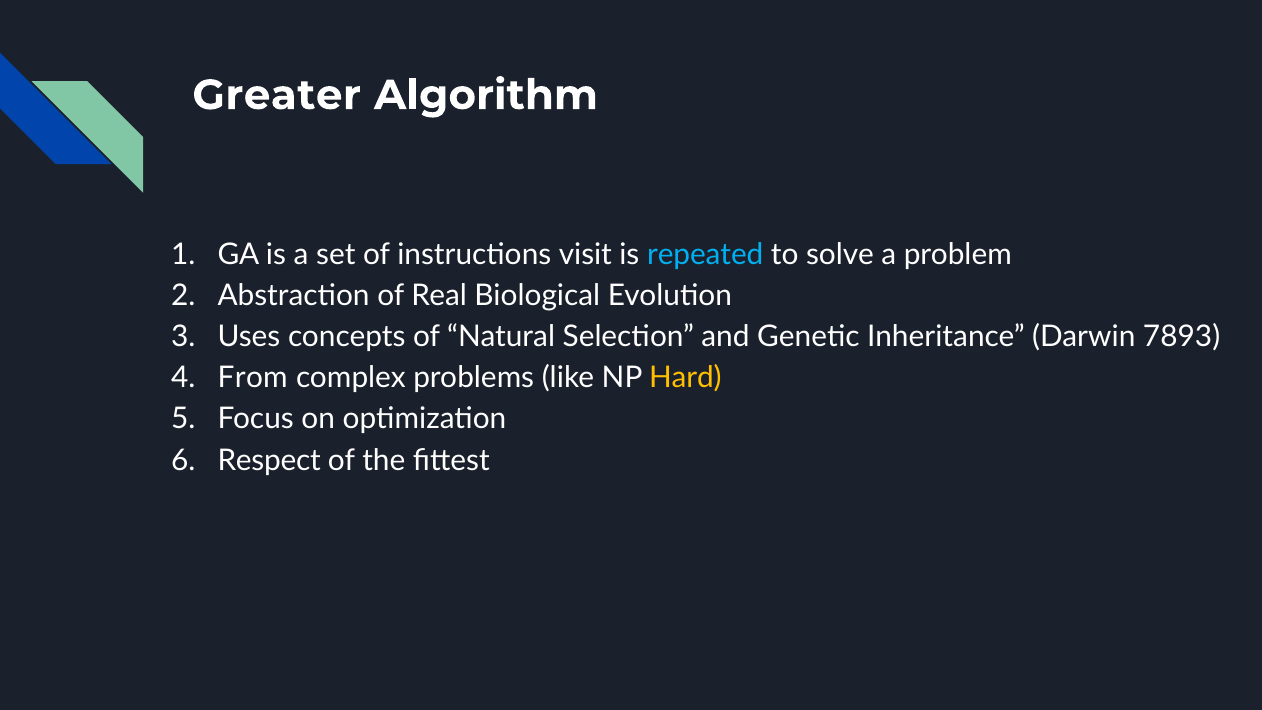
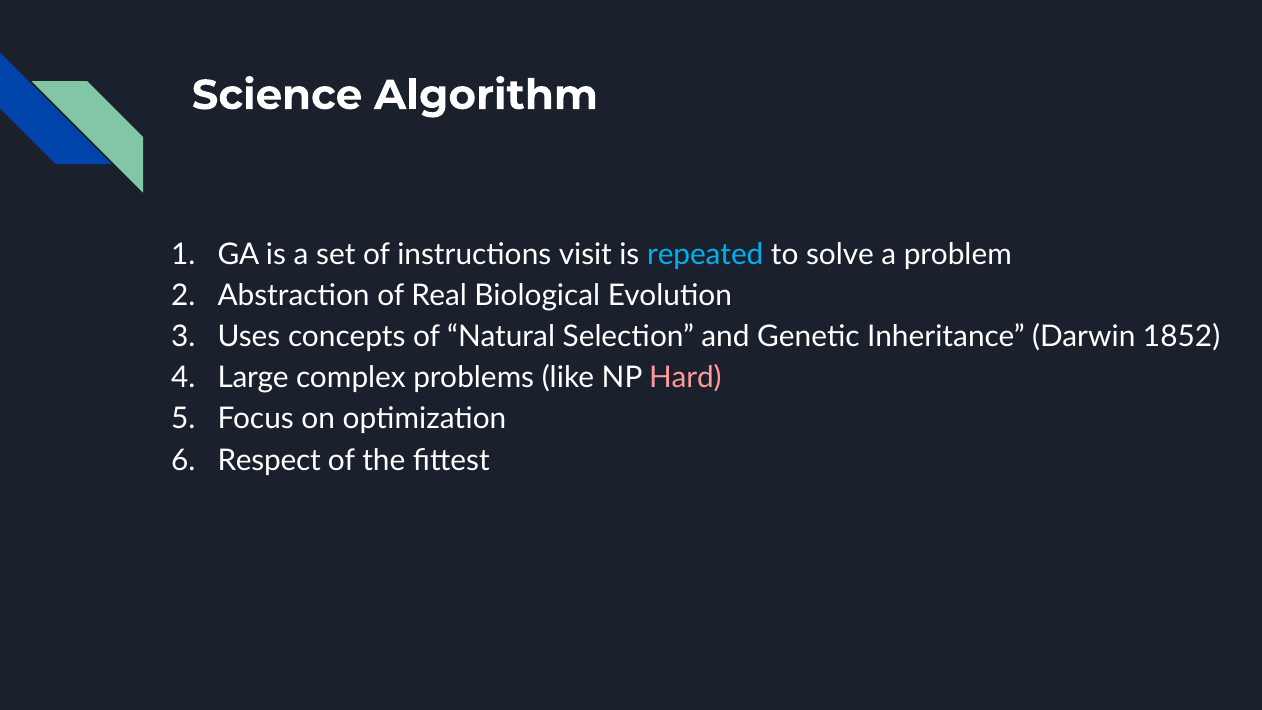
Greater: Greater -> Science
7893: 7893 -> 1852
From: From -> Large
Hard colour: yellow -> pink
